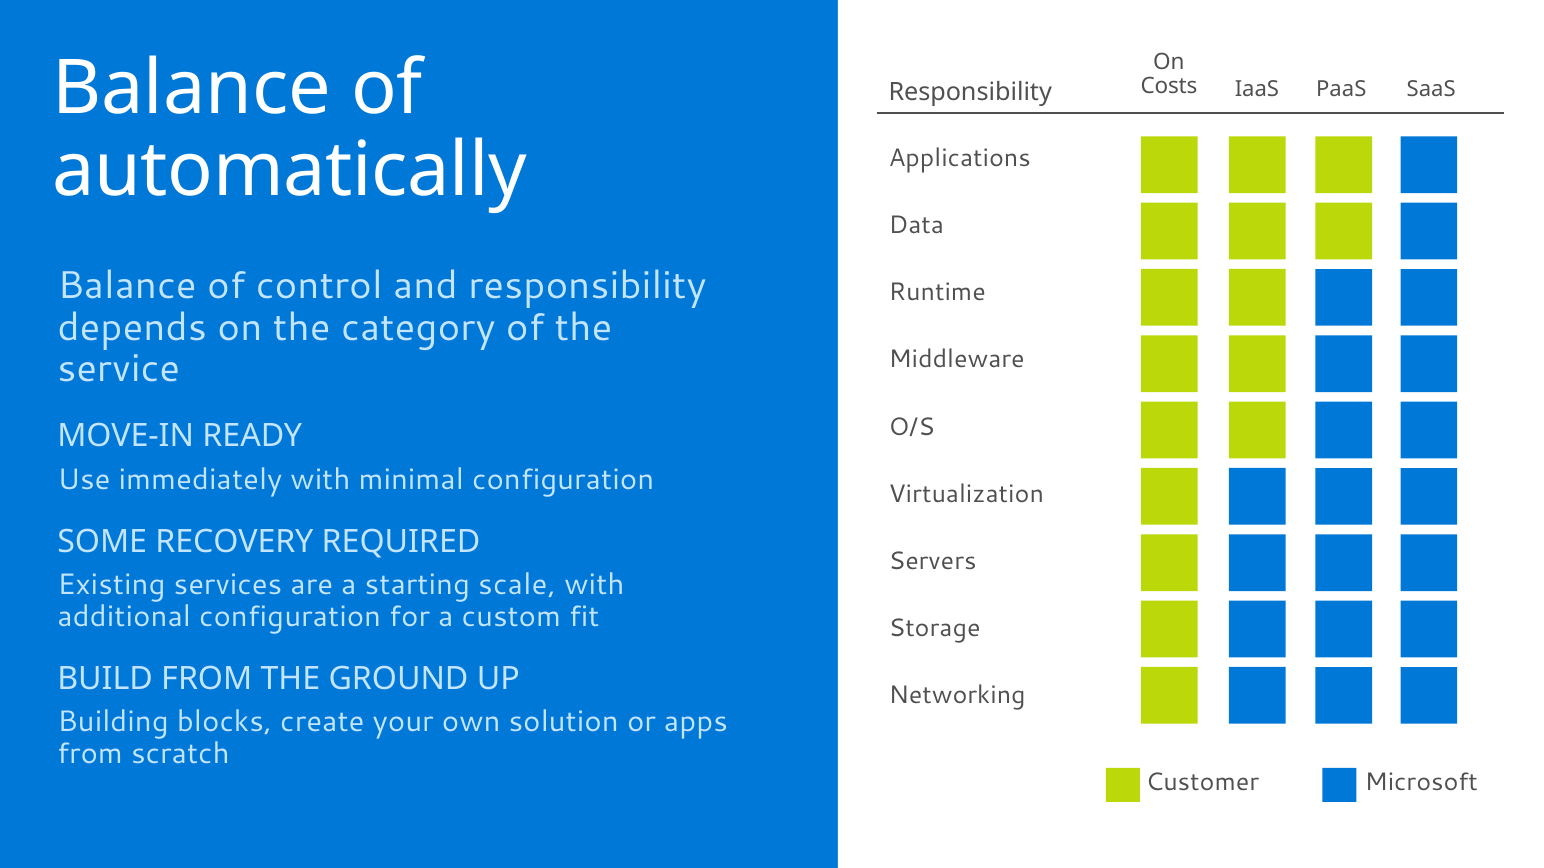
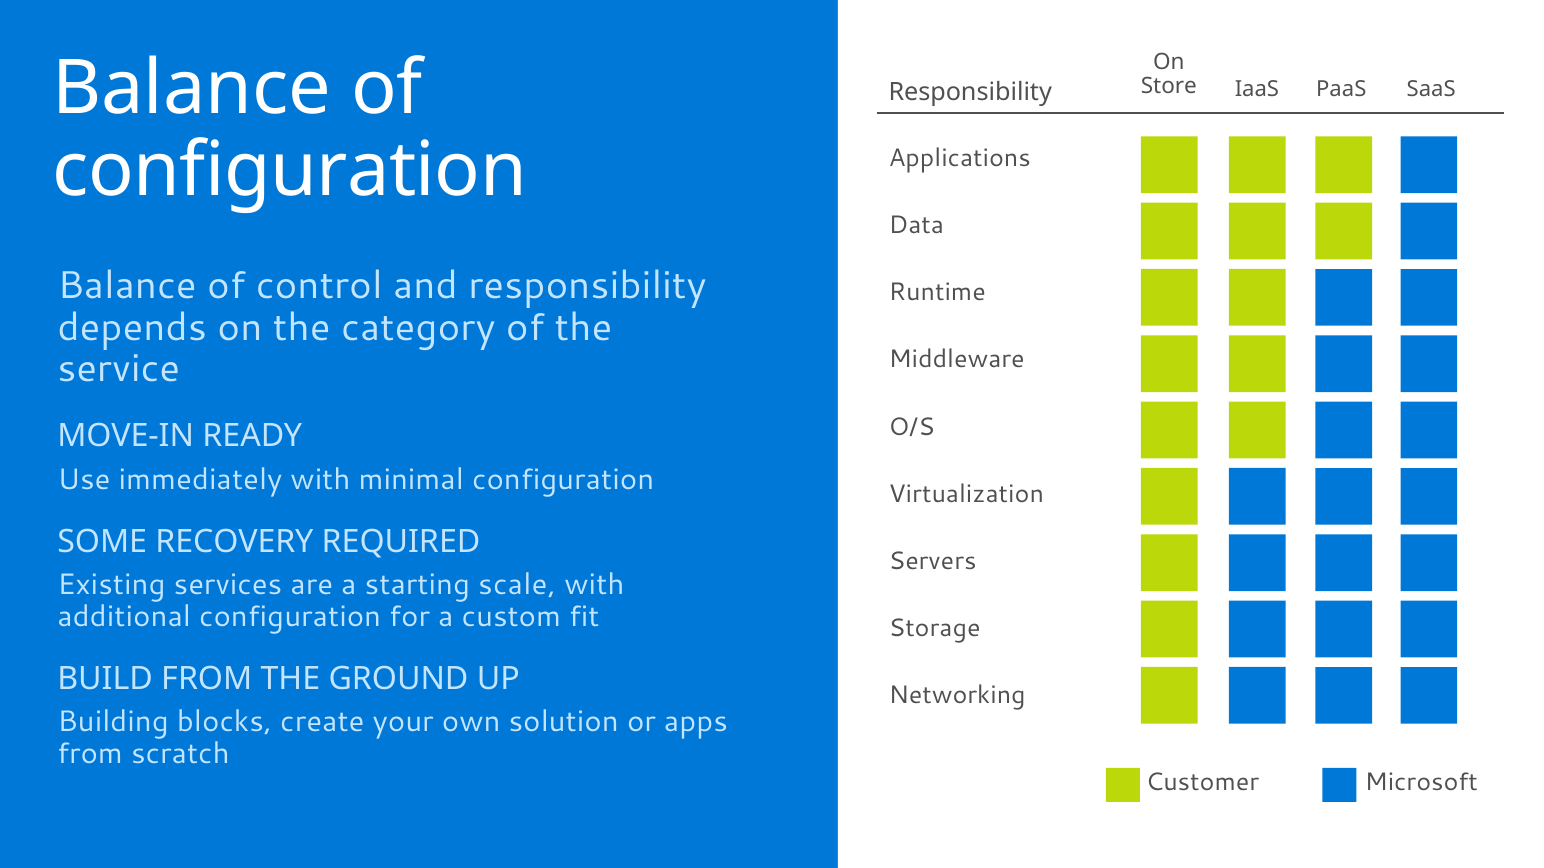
Costs: Costs -> Store
automatically at (290, 170): automatically -> configuration
